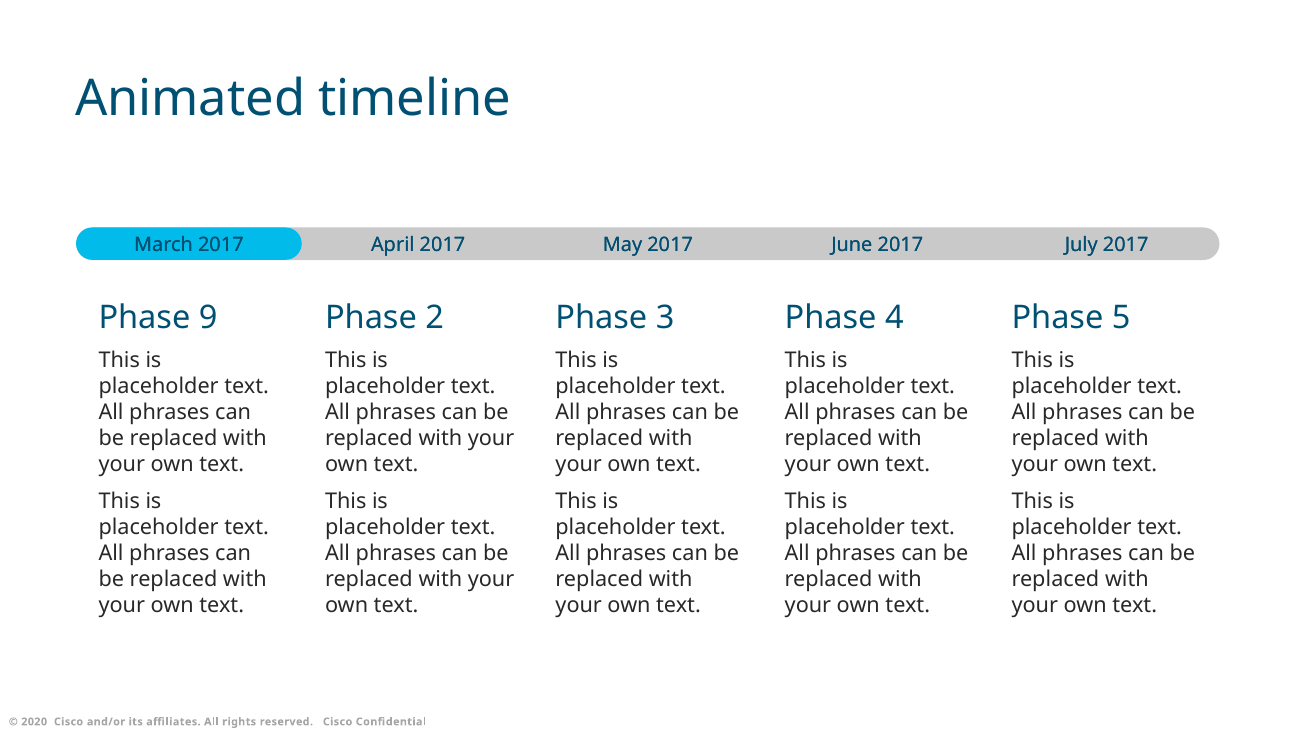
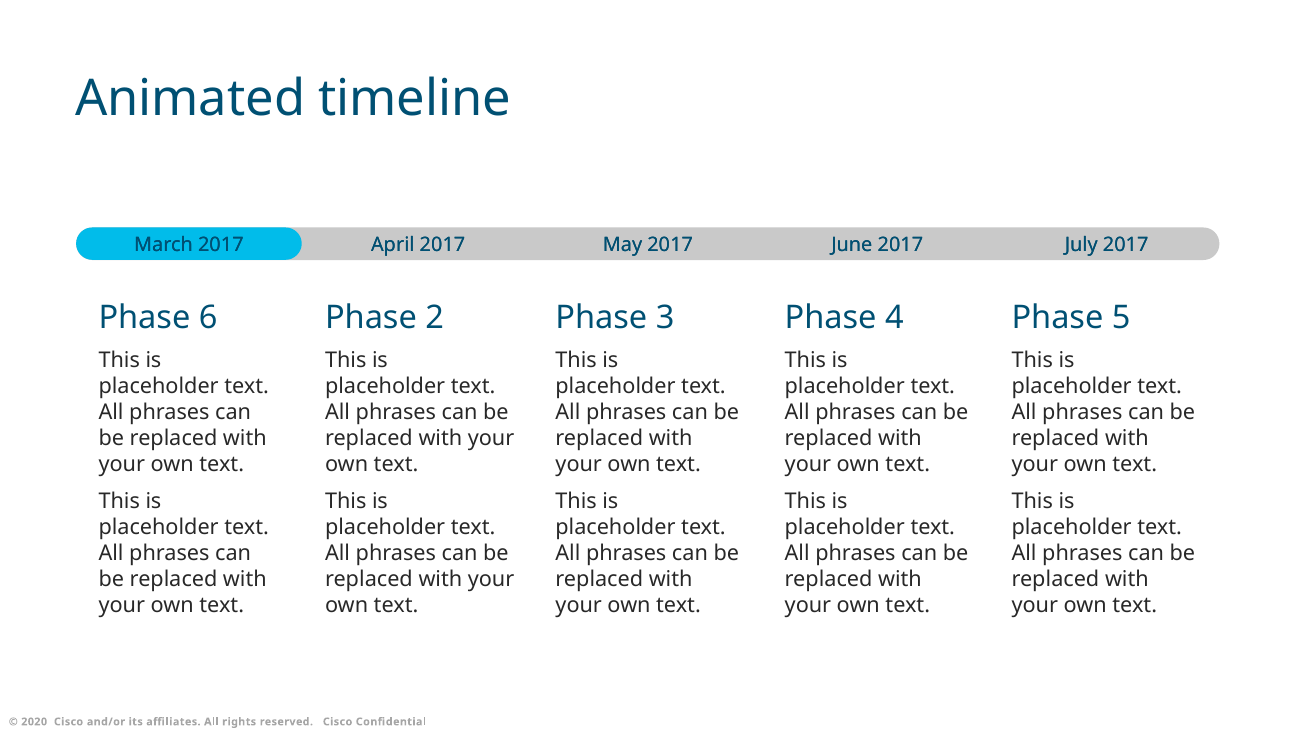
9: 9 -> 6
